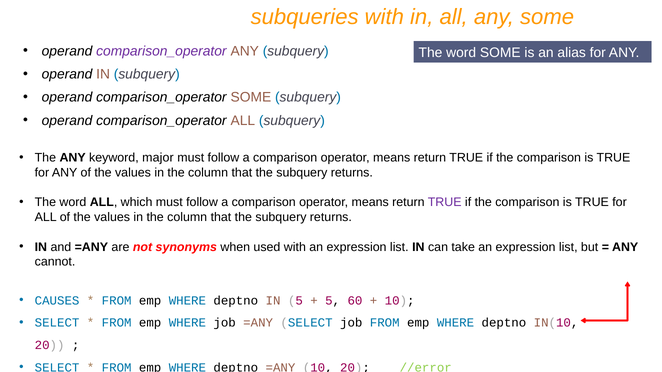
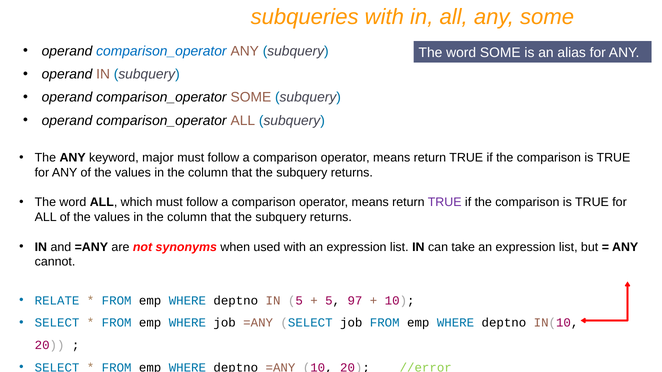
comparison_operator at (161, 51) colour: purple -> blue
CAUSES: CAUSES -> RELATE
60: 60 -> 97
